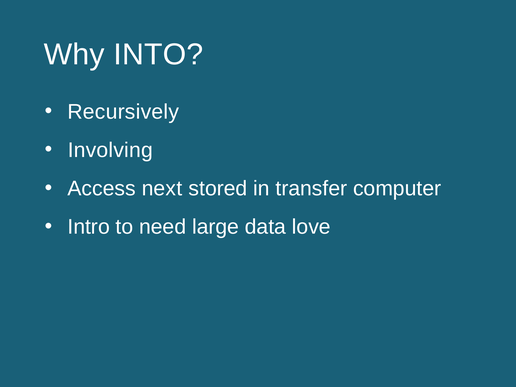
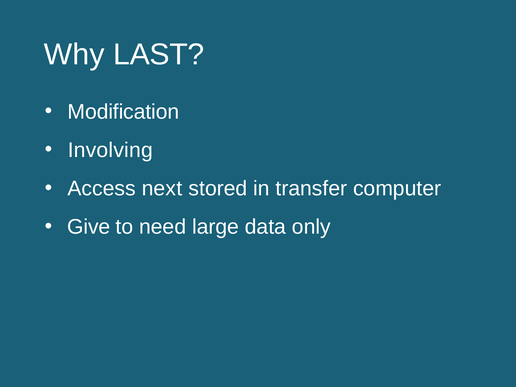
INTO: INTO -> LAST
Recursively: Recursively -> Modification
Intro: Intro -> Give
love: love -> only
